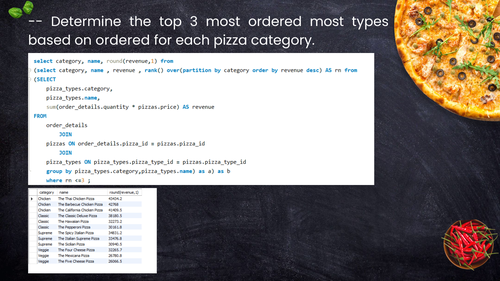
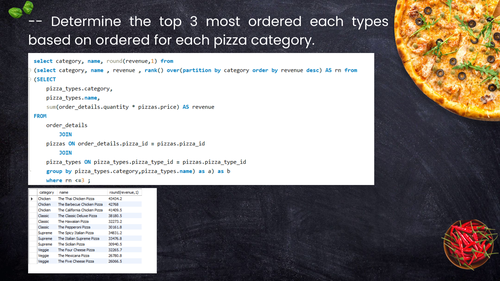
ordered most: most -> each
